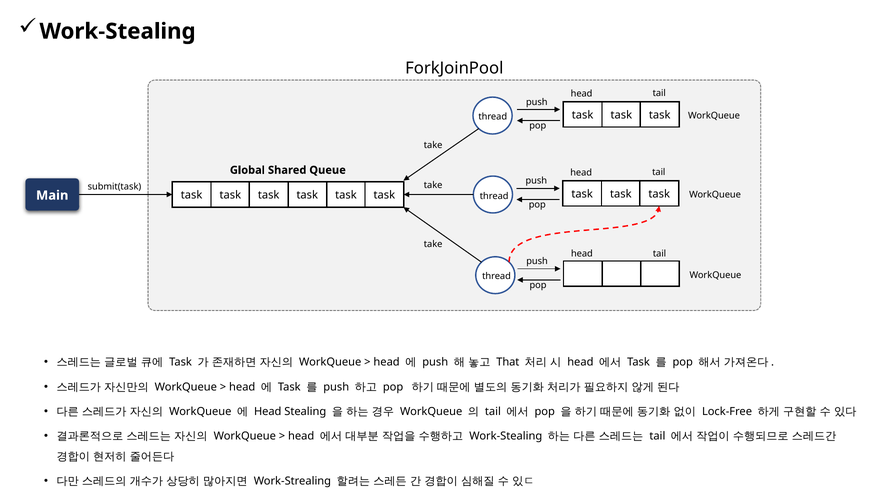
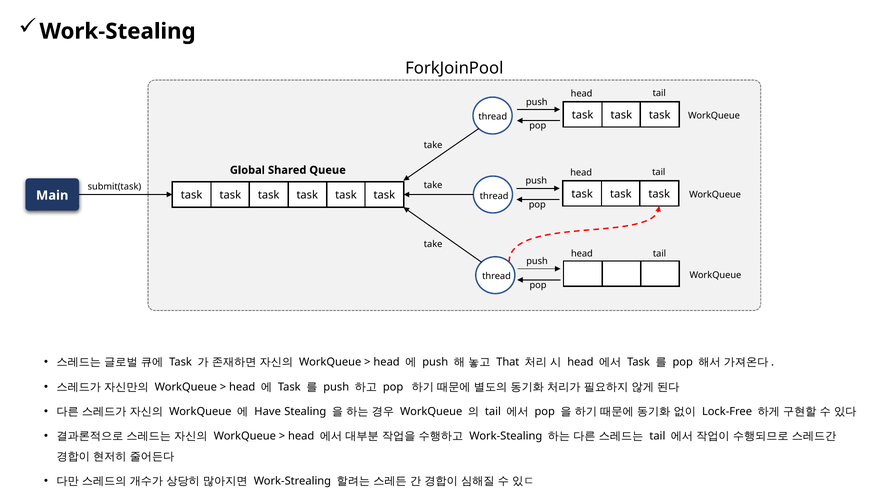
Head at (268, 411): Head -> Have
